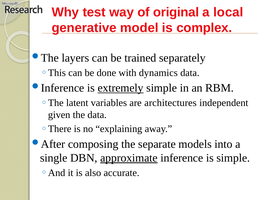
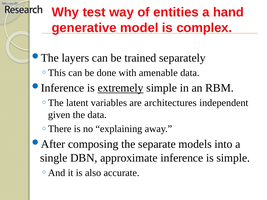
original: original -> entities
local: local -> hand
dynamics: dynamics -> amenable
approximate underline: present -> none
